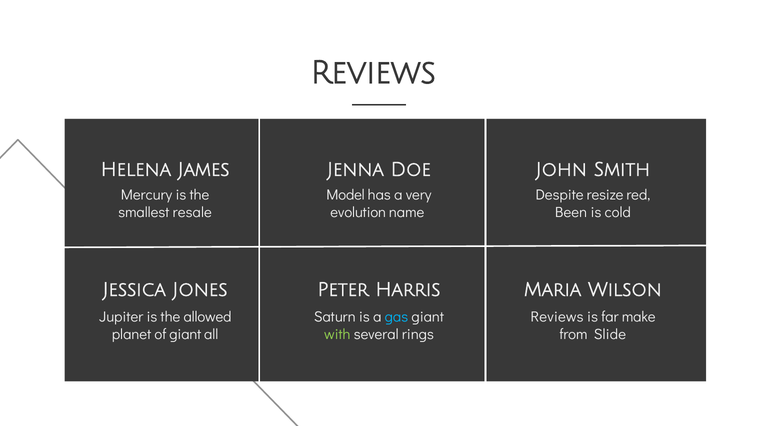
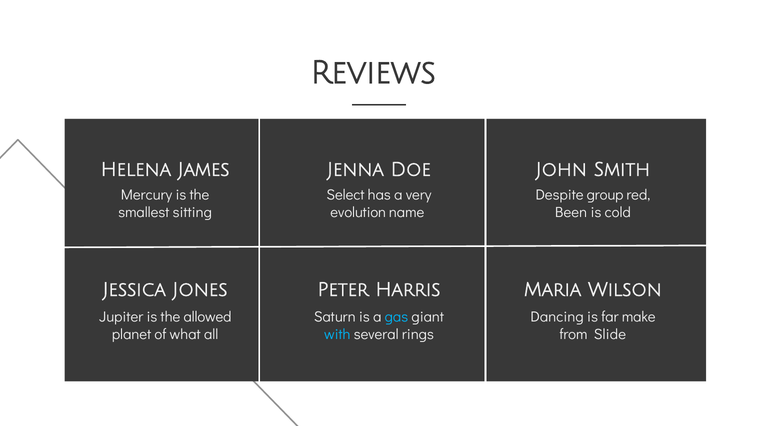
Model: Model -> Select
resize: resize -> group
resale: resale -> sitting
Reviews at (557, 317): Reviews -> Dancing
of giant: giant -> what
with colour: light green -> light blue
